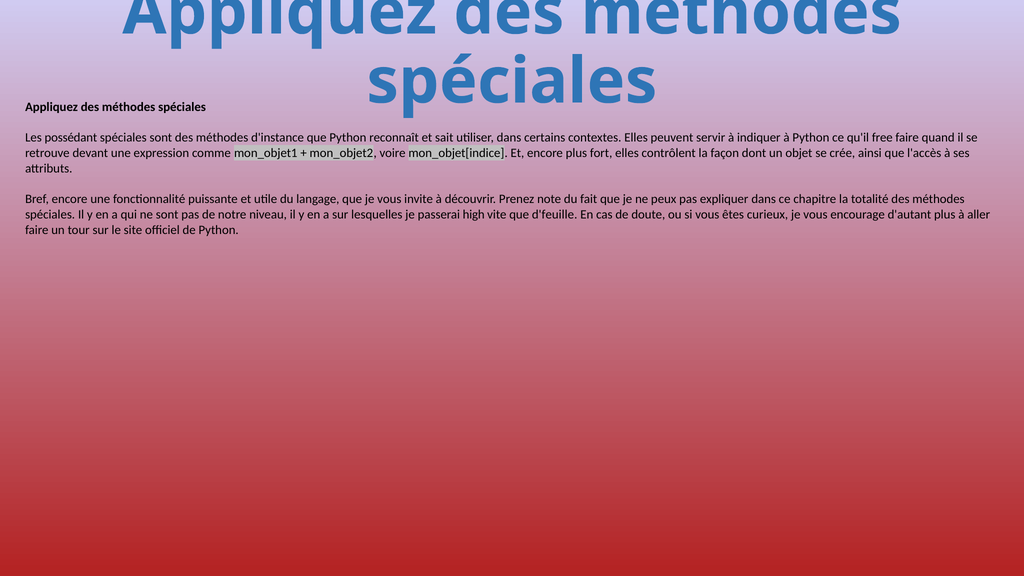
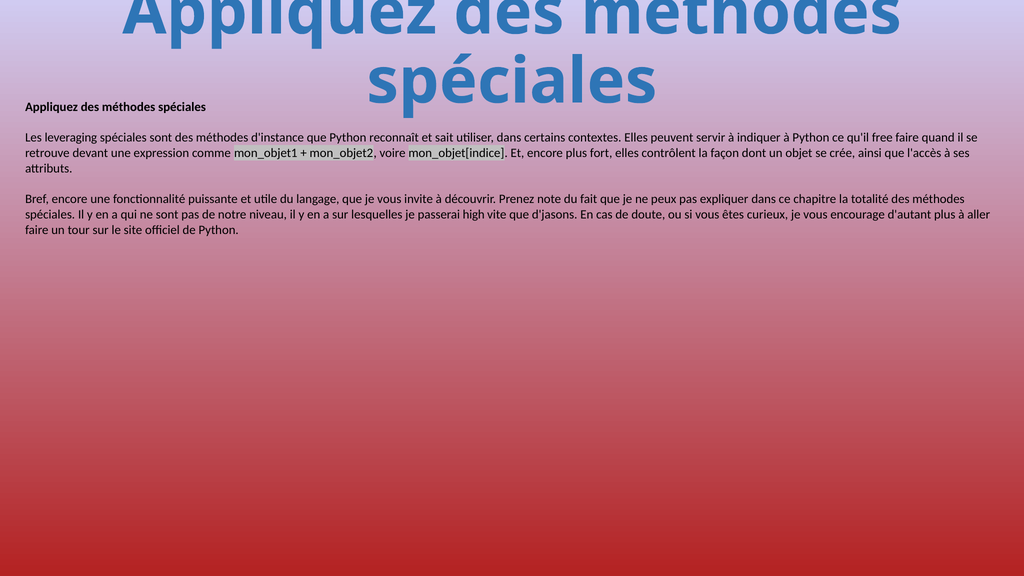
possédant: possédant -> leveraging
d'feuille: d'feuille -> d'jasons
